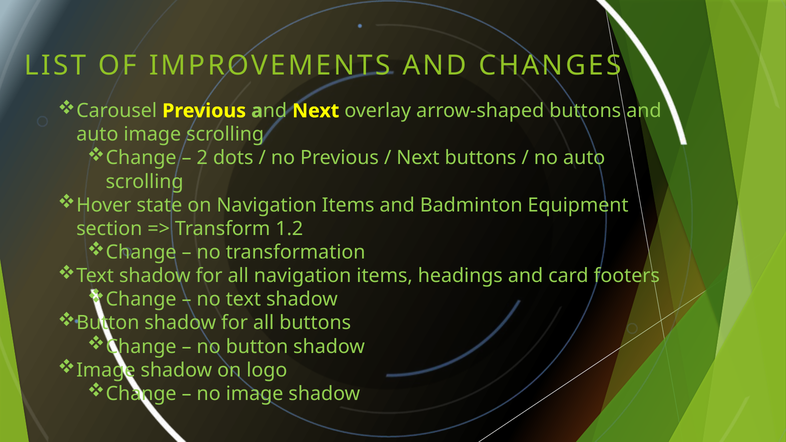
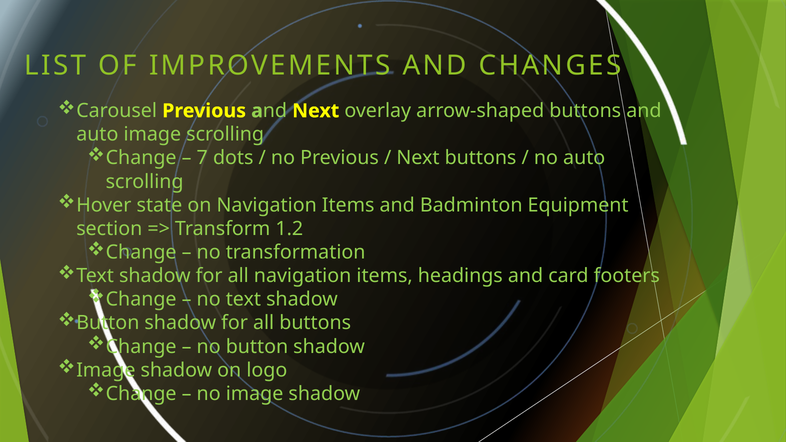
2: 2 -> 7
